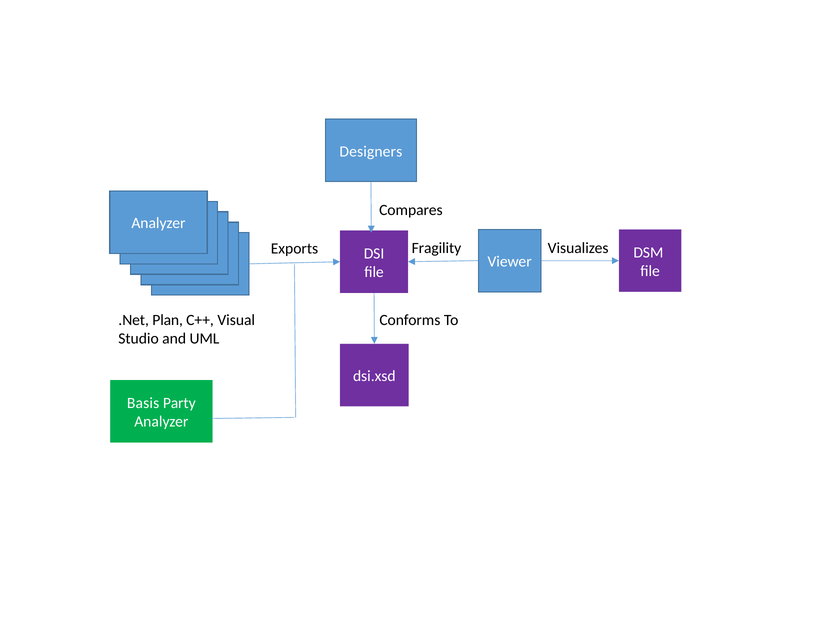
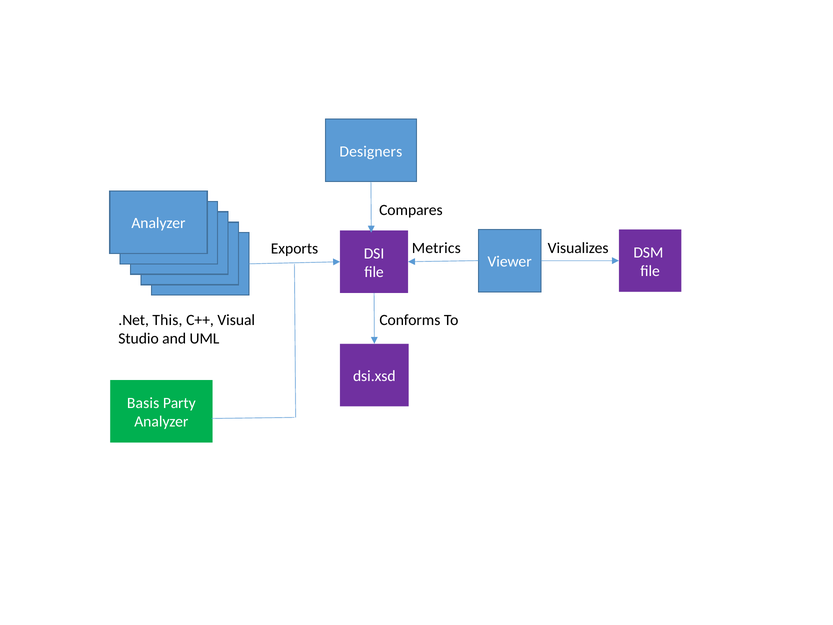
Fragility: Fragility -> Metrics
Plan: Plan -> This
